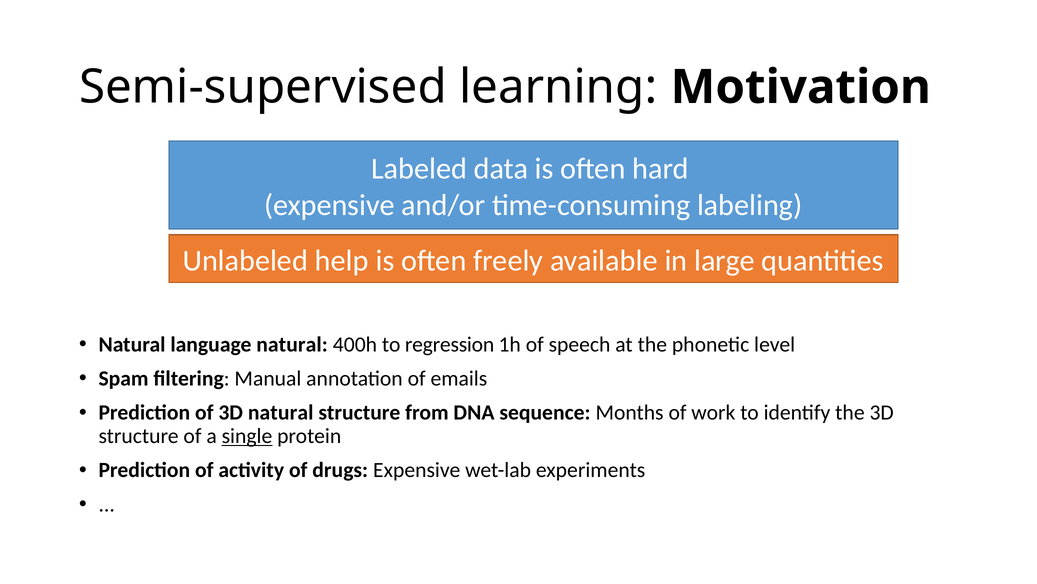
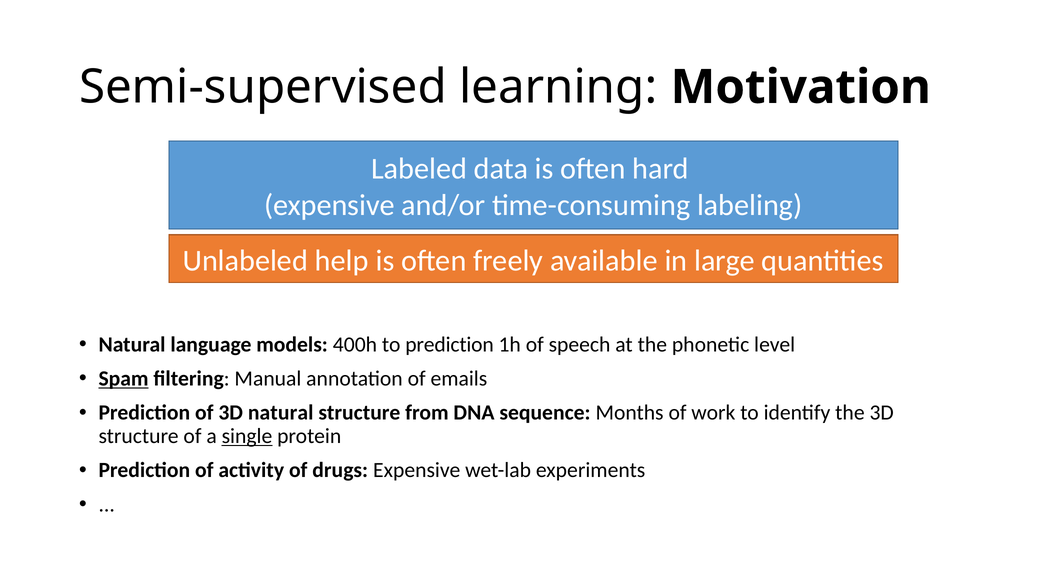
language natural: natural -> models
to regression: regression -> prediction
Spam underline: none -> present
